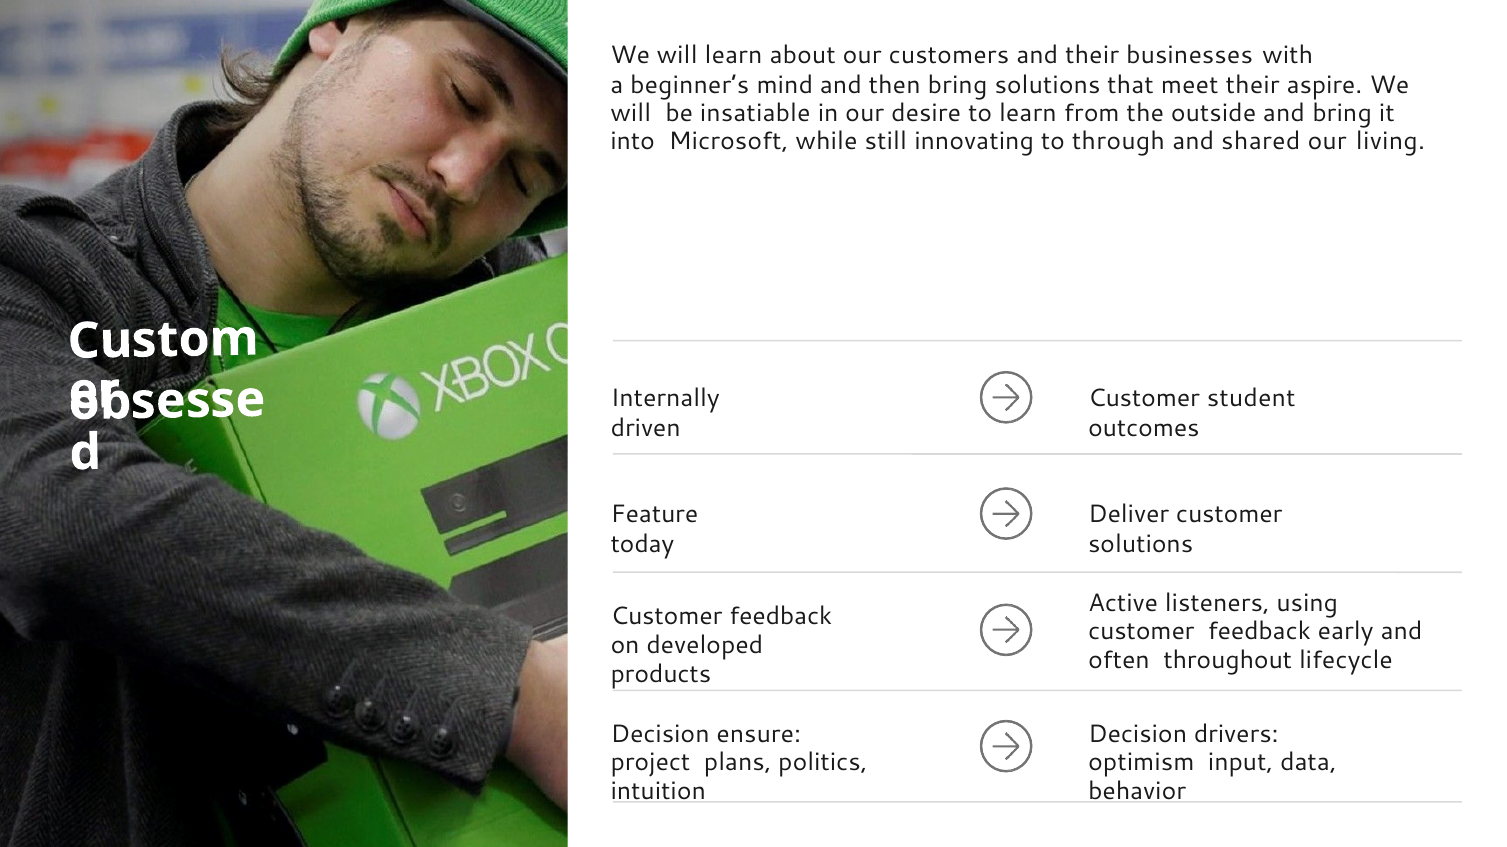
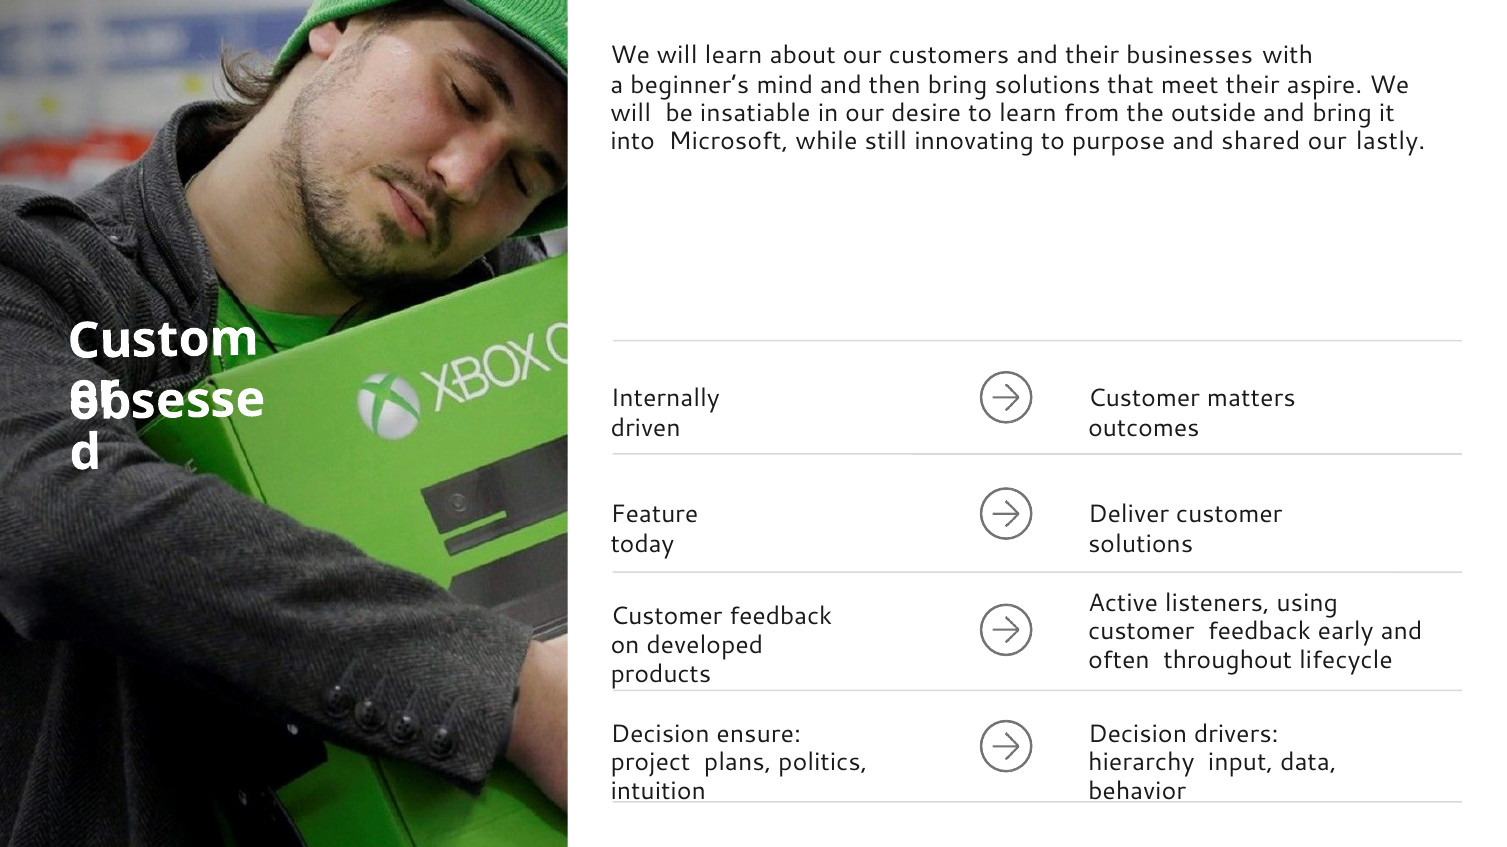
through: through -> purpose
living: living -> lastly
student: student -> matters
optimism: optimism -> hierarchy
